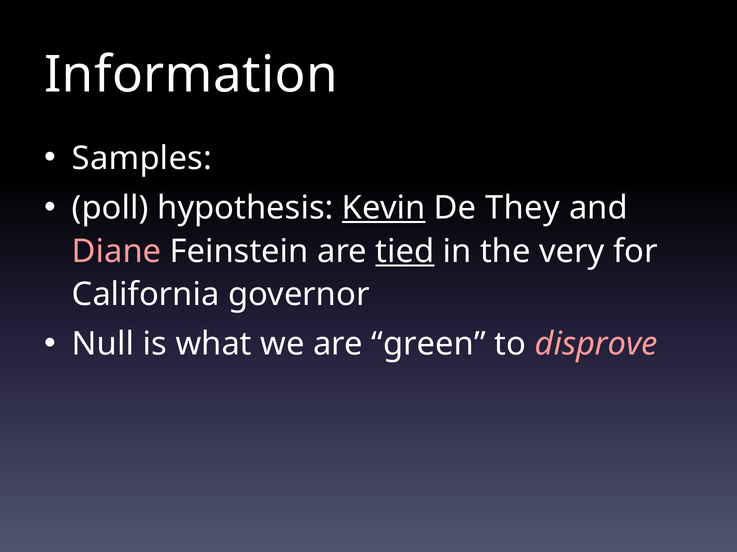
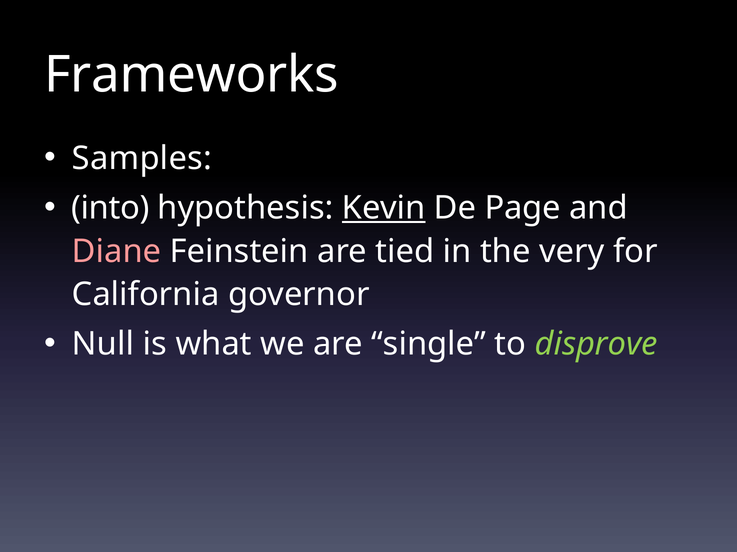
Information: Information -> Frameworks
poll: poll -> into
They: They -> Page
tied underline: present -> none
green: green -> single
disprove colour: pink -> light green
